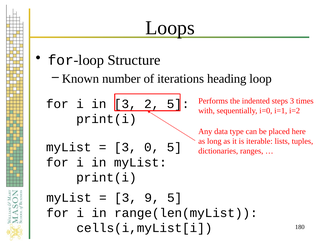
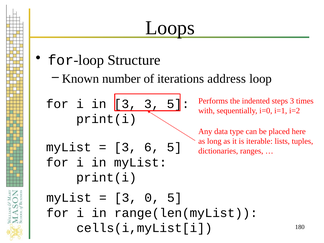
heading: heading -> address
3 2: 2 -> 3
0: 0 -> 6
9: 9 -> 0
